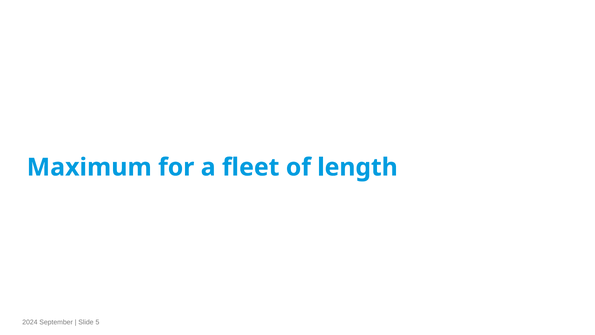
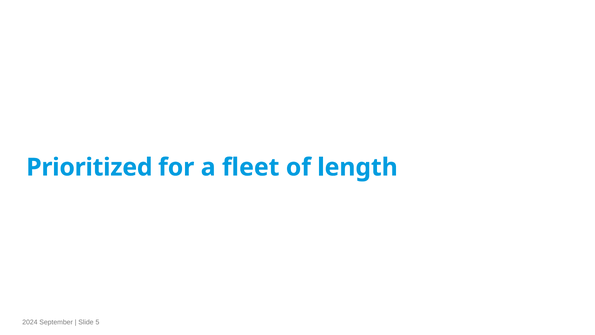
Maximum: Maximum -> Prioritized
